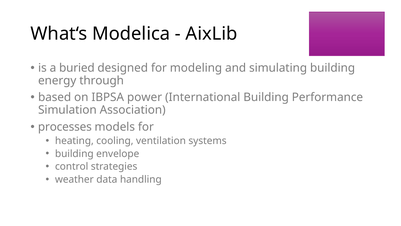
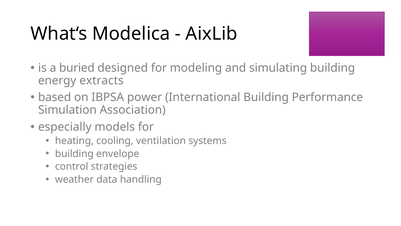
through: through -> extracts
processes: processes -> especially
